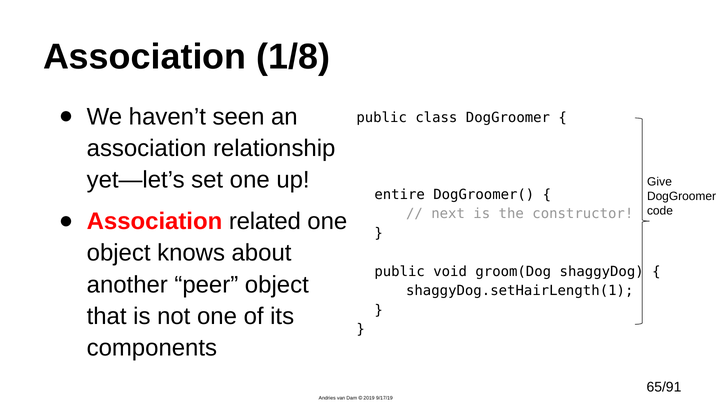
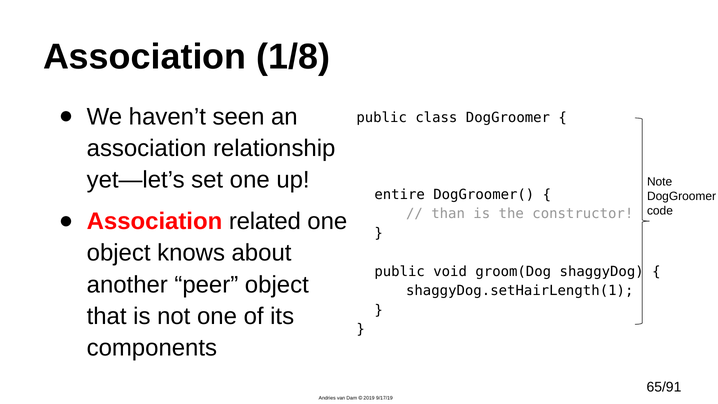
Give: Give -> Note
next: next -> than
